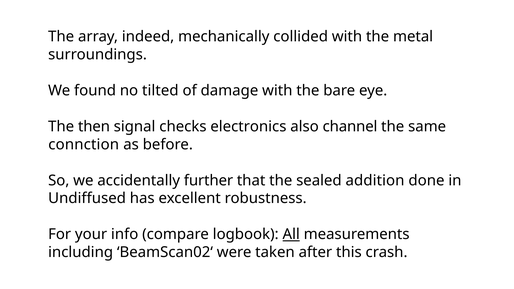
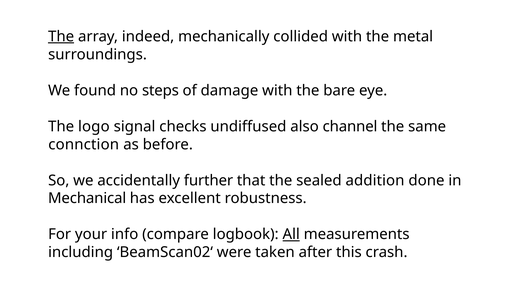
The at (61, 36) underline: none -> present
tilted: tilted -> steps
then: then -> logo
electronics: electronics -> undiffused
Undiffused: Undiffused -> Mechanical
